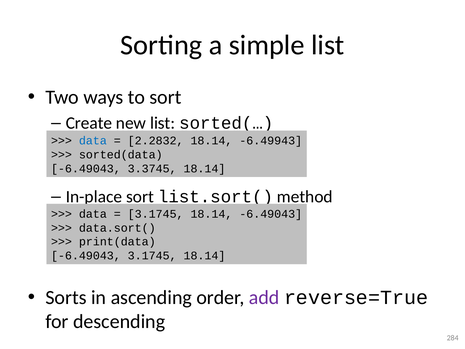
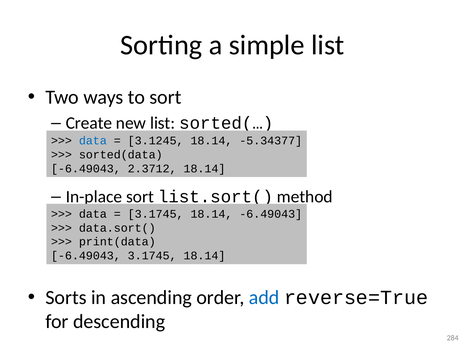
2.2832: 2.2832 -> 3.1245
-6.49943: -6.49943 -> -5.34377
3.3745: 3.3745 -> 2.3712
add colour: purple -> blue
